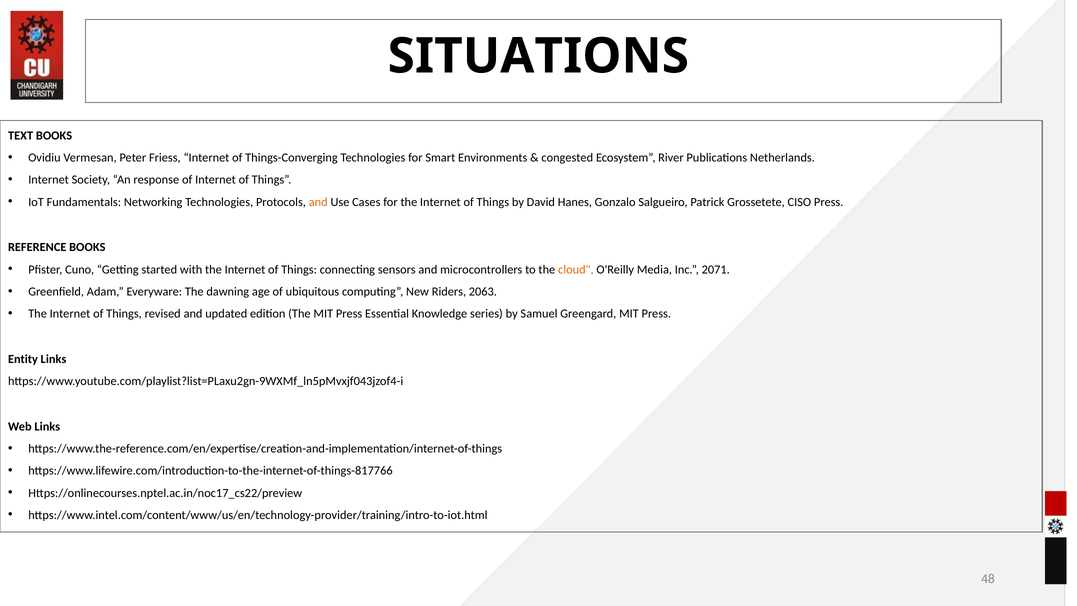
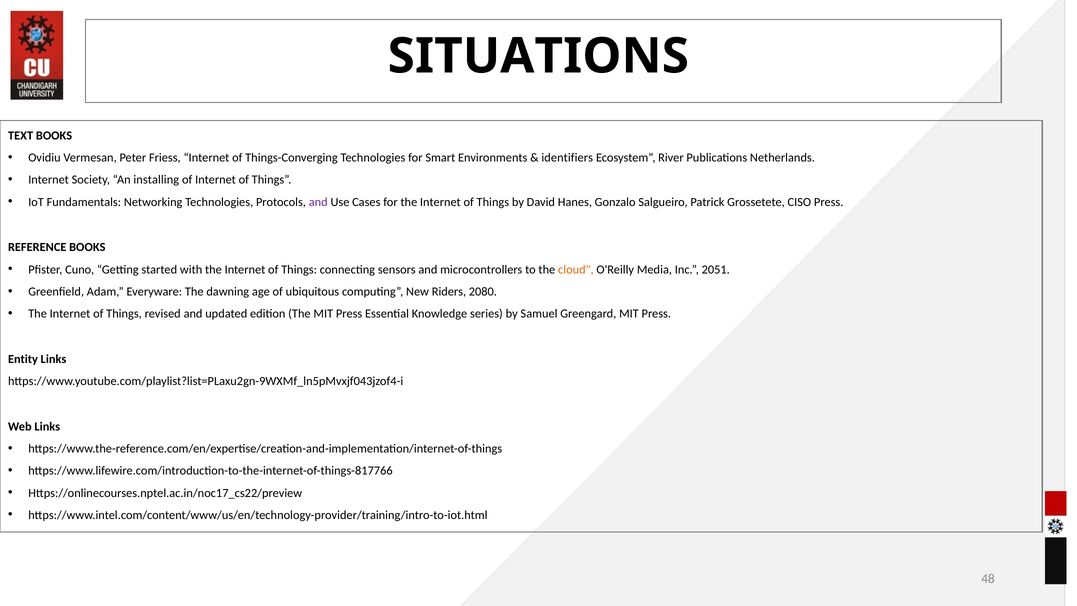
congested: congested -> identifiers
response: response -> installing
and at (318, 202) colour: orange -> purple
2071: 2071 -> 2051
2063: 2063 -> 2080
